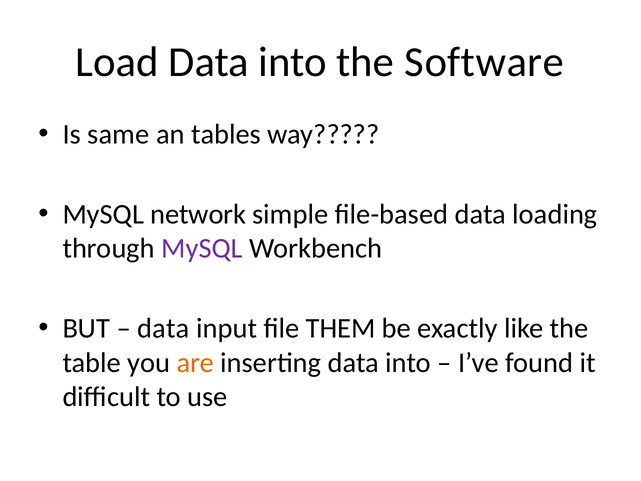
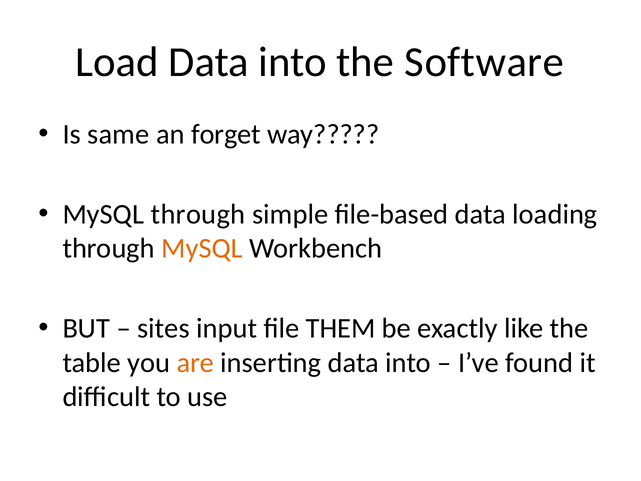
tables: tables -> forget
MySQL network: network -> through
MySQL at (202, 248) colour: purple -> orange
data at (163, 328): data -> sites
